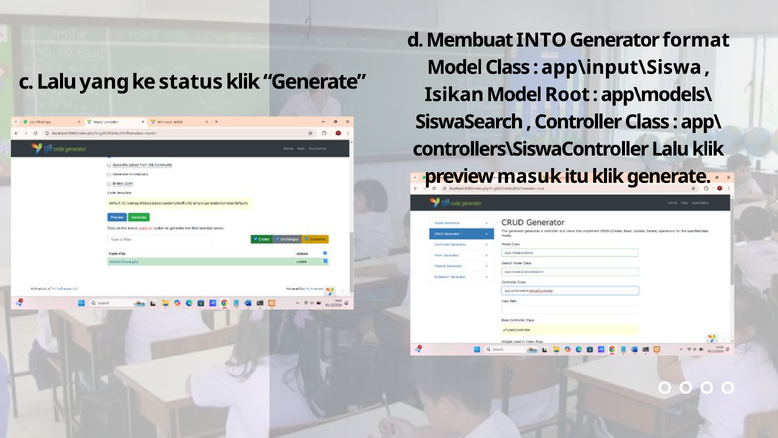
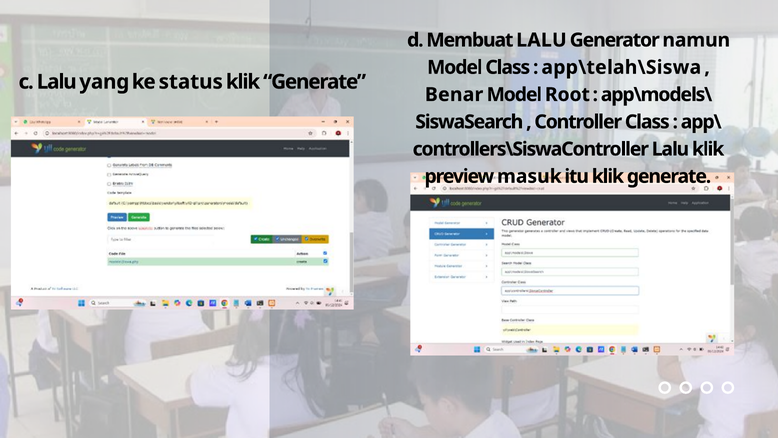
Membuat INTO: INTO -> LALU
format: format -> namun
app\input\Siswa: app\input\Siswa -> app\telah\Siswa
Isikan: Isikan -> Benar
